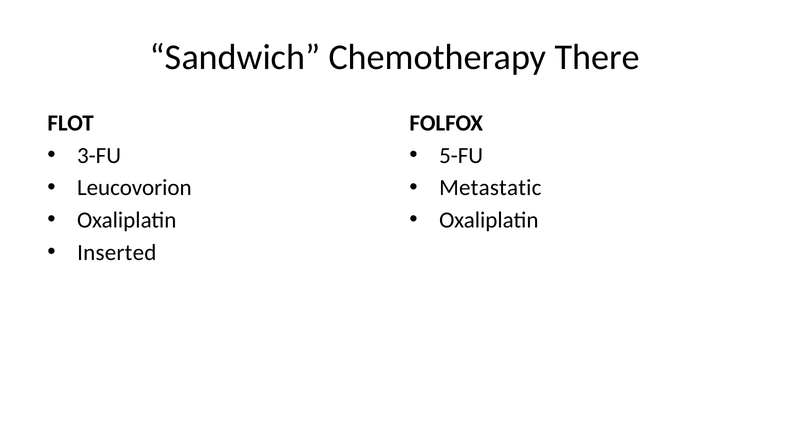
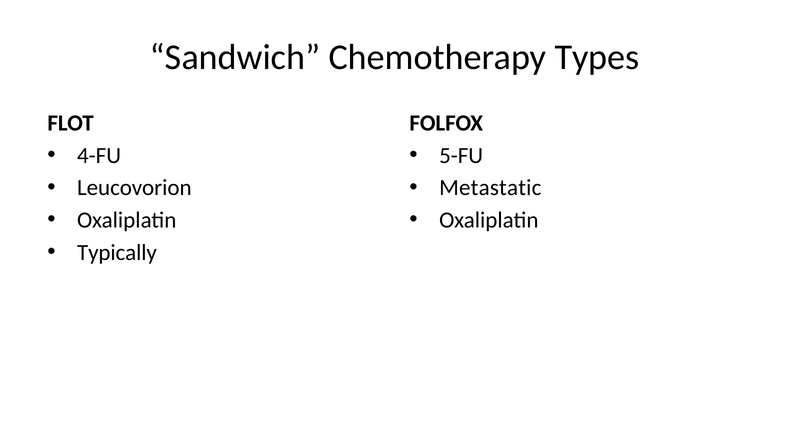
There: There -> Types
3-FU: 3-FU -> 4-FU
Inserted: Inserted -> Typically
